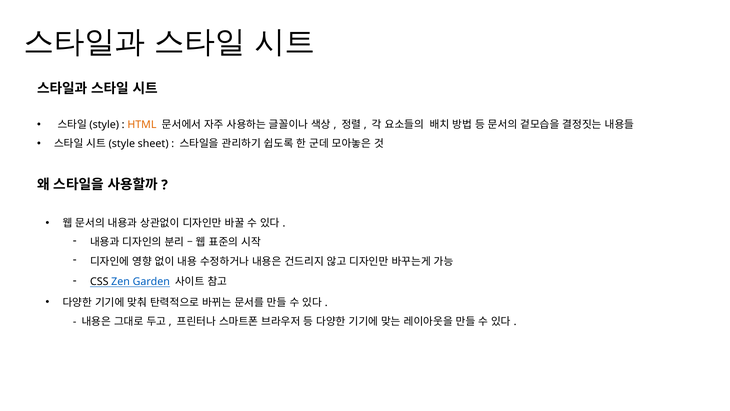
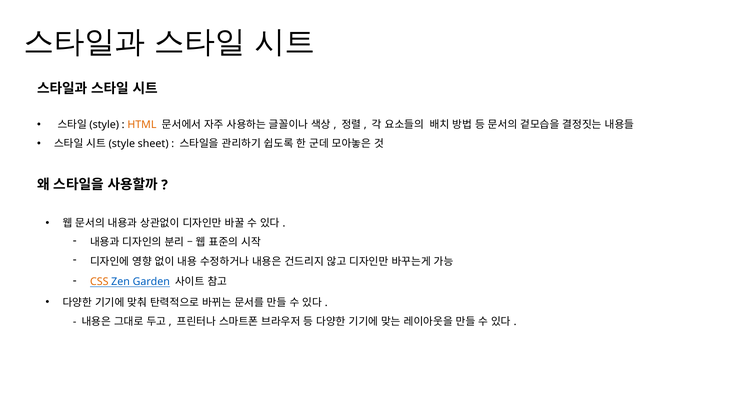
CSS colour: black -> orange
